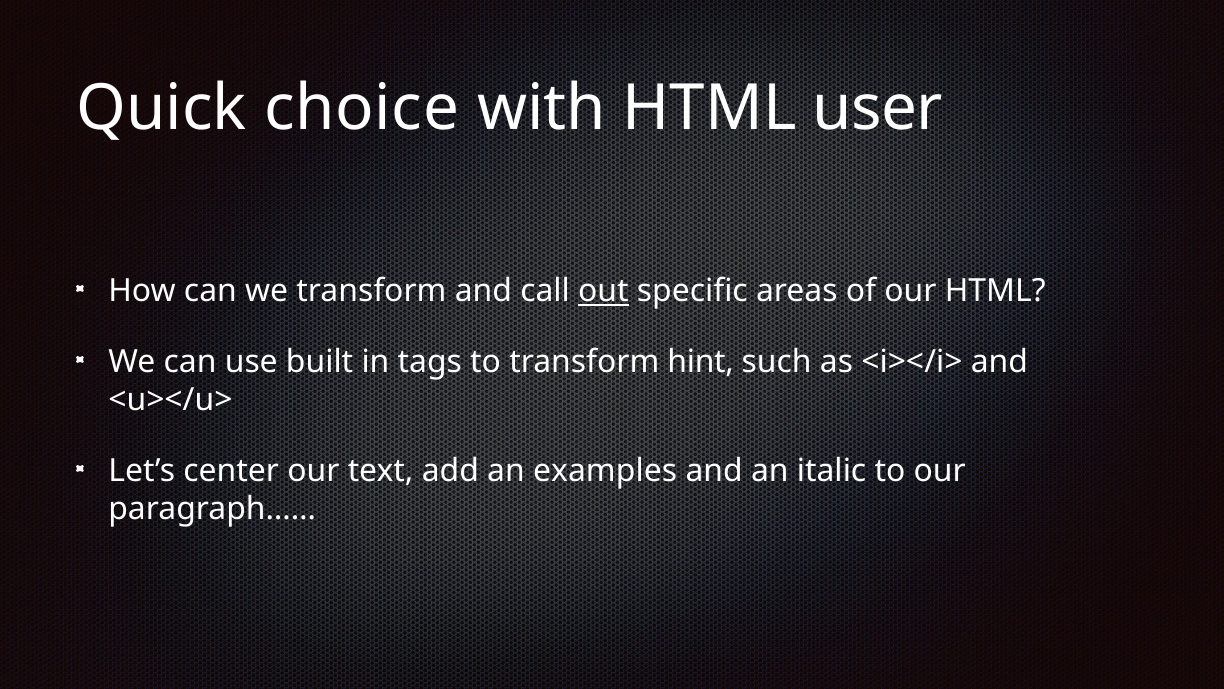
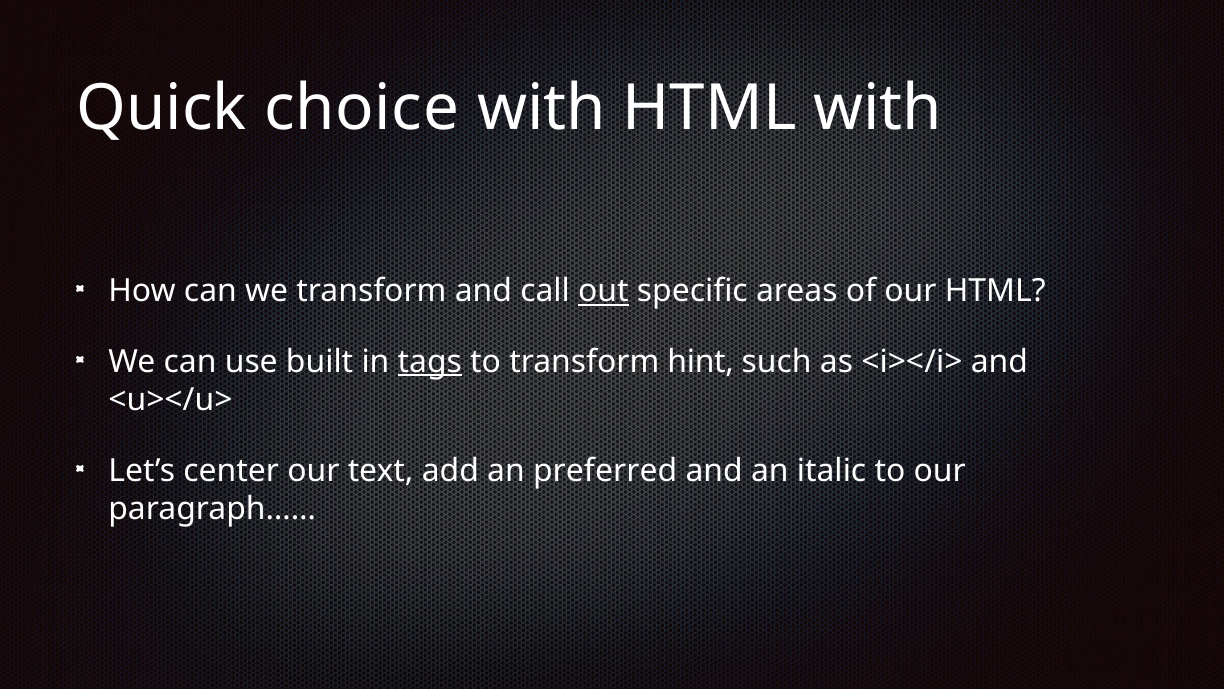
HTML user: user -> with
tags underline: none -> present
examples: examples -> preferred
